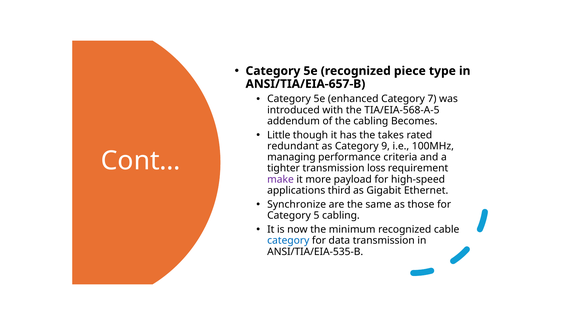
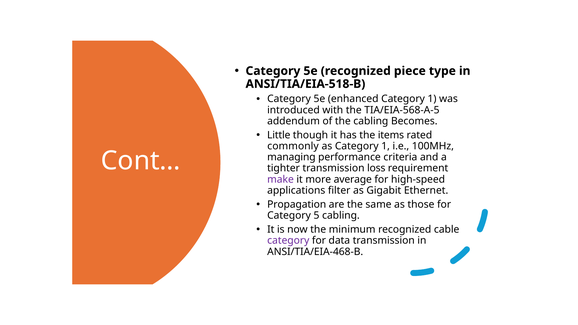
ANSI/TIA/EIA-657-B: ANSI/TIA/EIA-657-B -> ANSI/TIA/EIA-518-B
enhanced Category 7: 7 -> 1
takes: takes -> items
redundant: redundant -> commonly
as Category 9: 9 -> 1
payload: payload -> average
third: third -> filter
Synchronize: Synchronize -> Propagation
category at (288, 241) colour: blue -> purple
ANSI/TIA/EIA-535-B: ANSI/TIA/EIA-535-B -> ANSI/TIA/EIA-468-B
